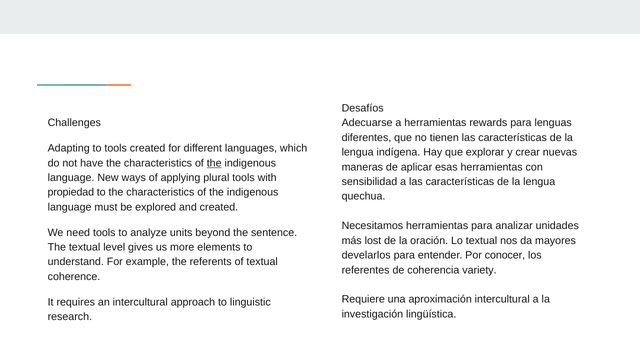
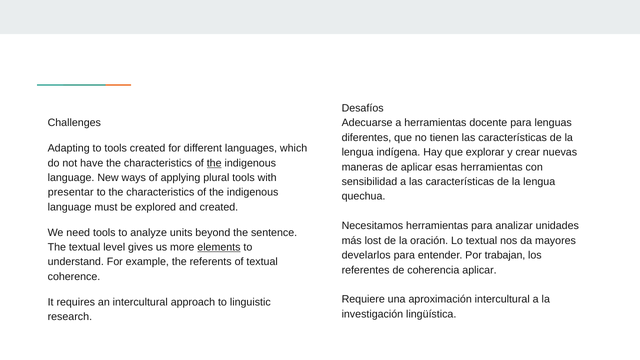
rewards: rewards -> docente
propiedad: propiedad -> presentar
elements underline: none -> present
conocer: conocer -> trabajan
coherencia variety: variety -> aplicar
